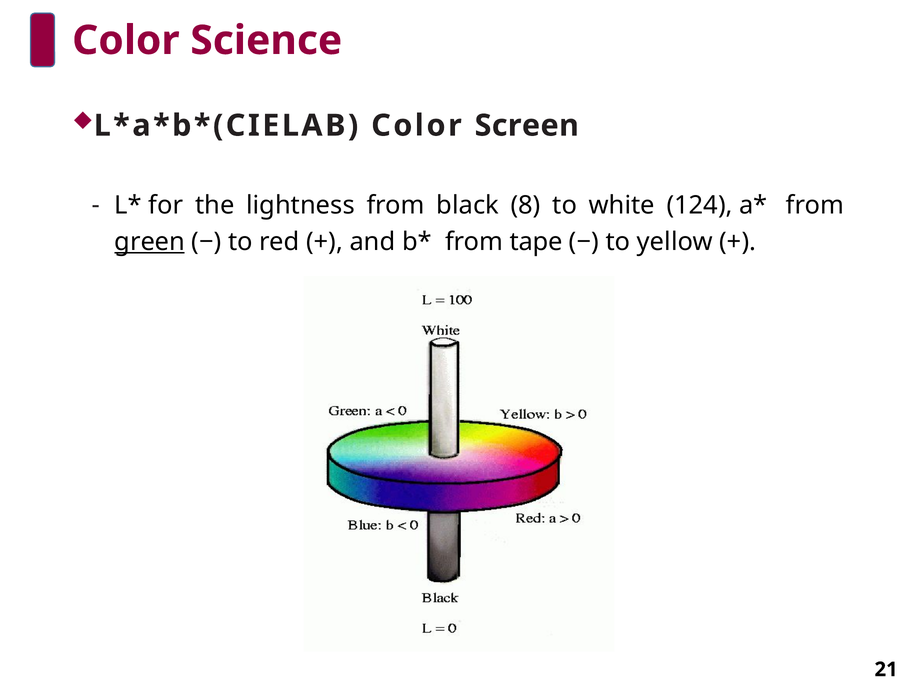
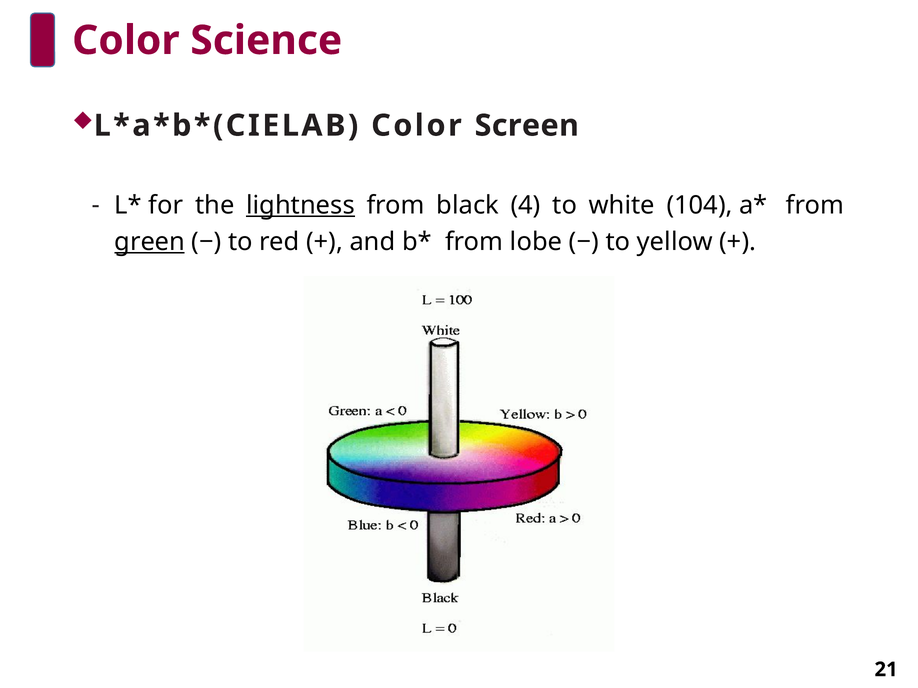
lightness underline: none -> present
8: 8 -> 4
124: 124 -> 104
tape: tape -> lobe
